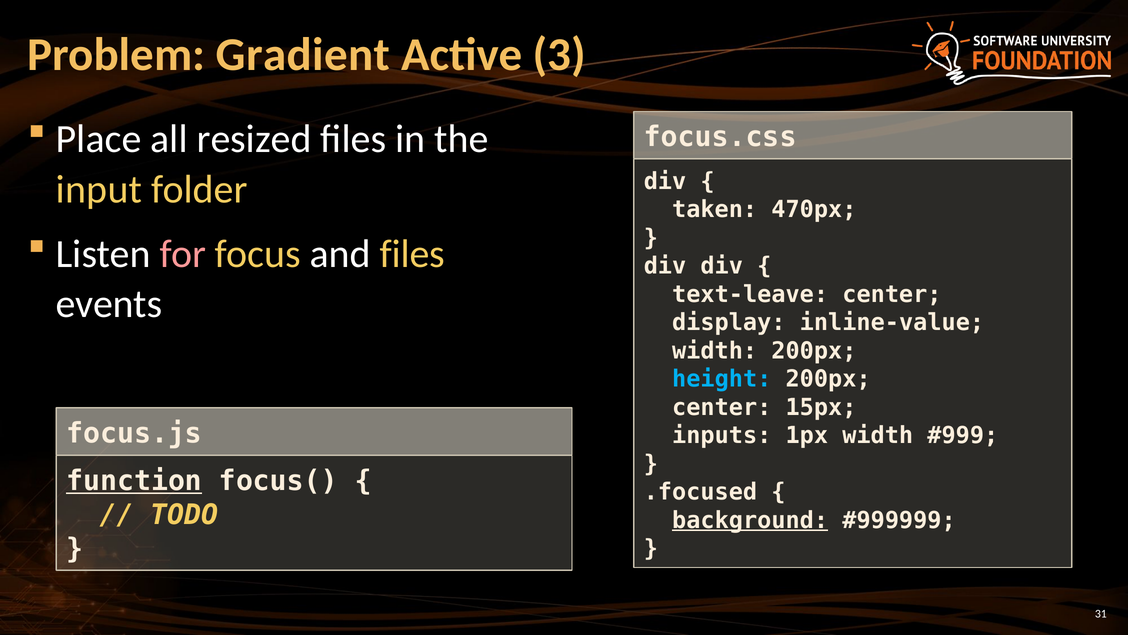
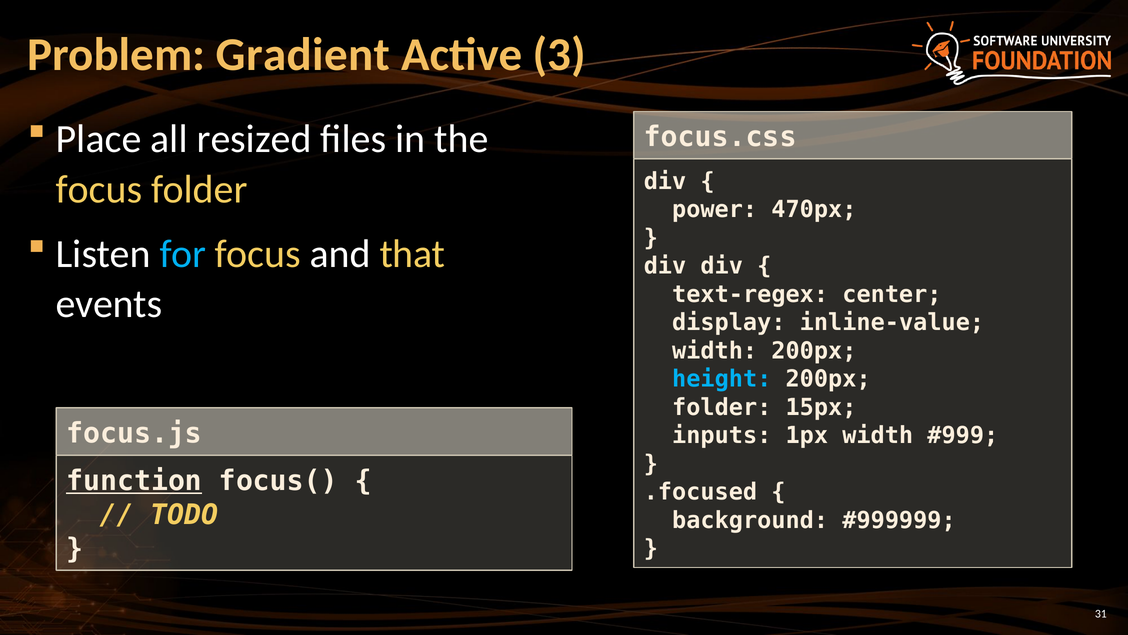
input at (99, 189): input -> focus
taken: taken -> power
for colour: pink -> light blue
and files: files -> that
text-leave: text-leave -> text-regex
center at (722, 407): center -> folder
background underline: present -> none
